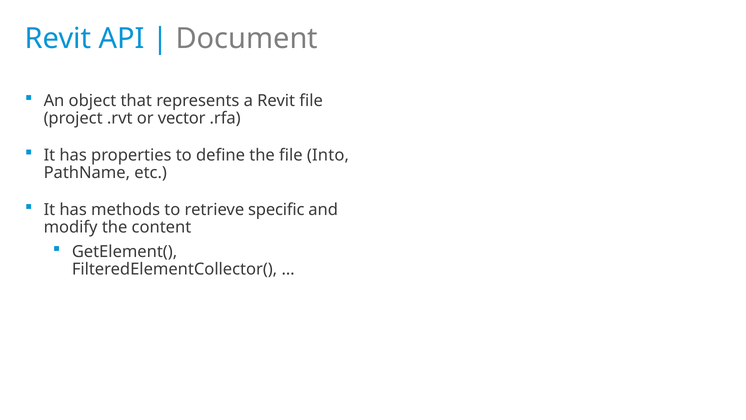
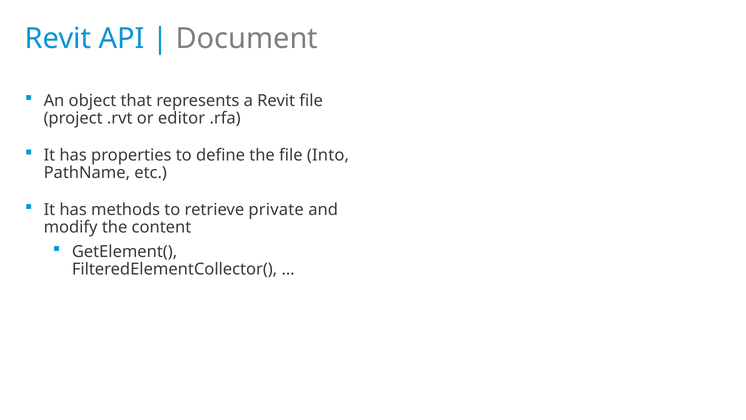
vector: vector -> editor
specific: specific -> private
